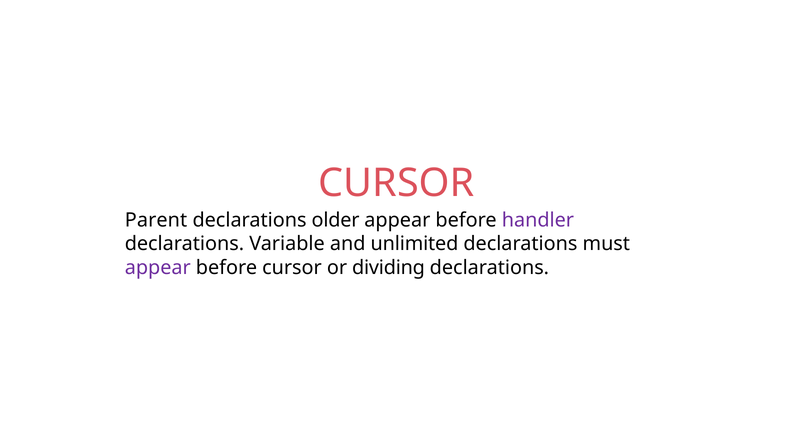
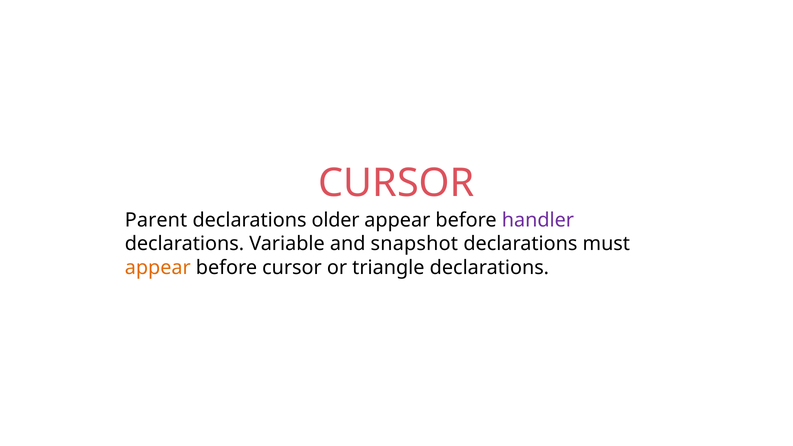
unlimited: unlimited -> snapshot
appear at (158, 268) colour: purple -> orange
dividing: dividing -> triangle
